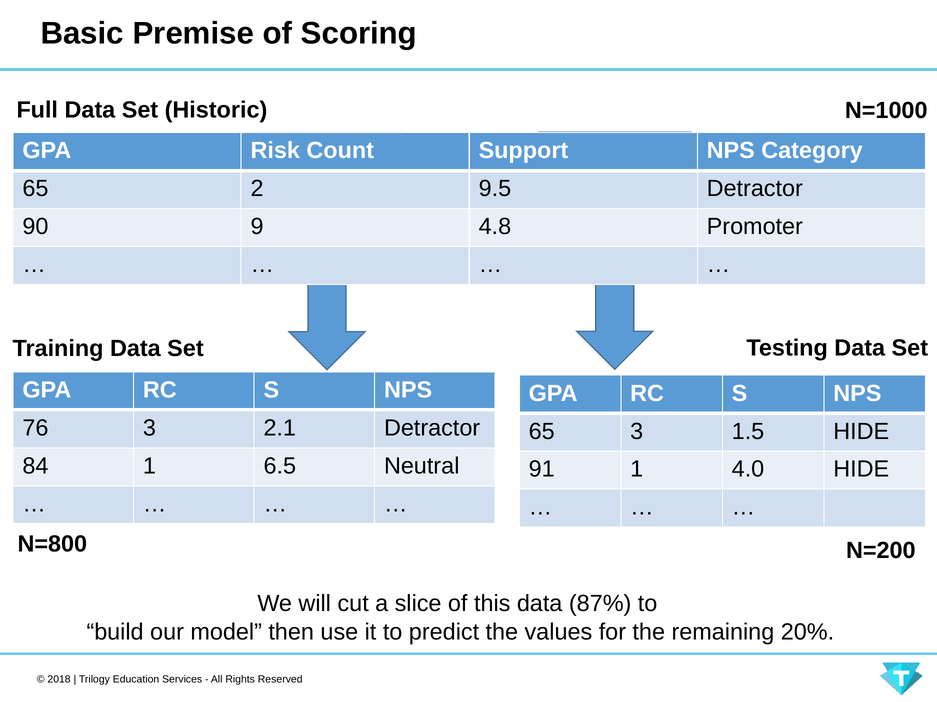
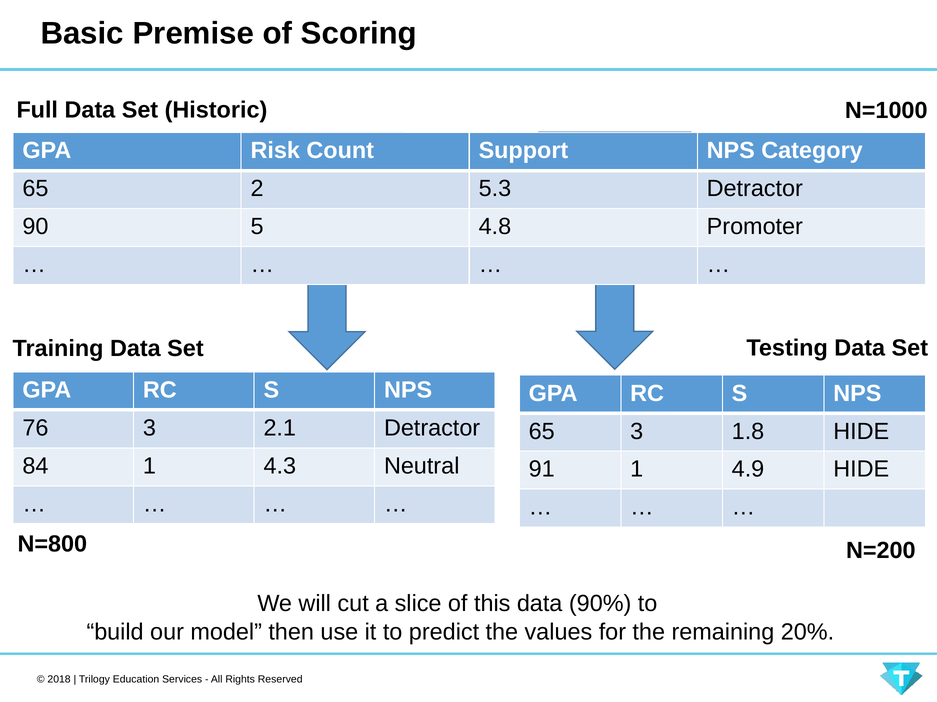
9.5: 9.5 -> 5.3
9: 9 -> 5
1.5: 1.5 -> 1.8
6.5: 6.5 -> 4.3
4.0: 4.0 -> 4.9
87%: 87% -> 90%
